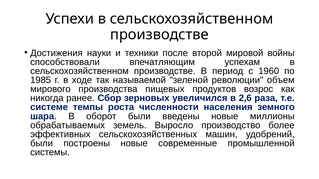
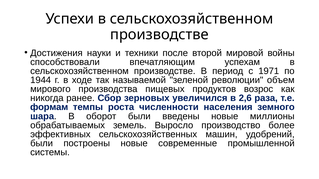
1960: 1960 -> 1971
1985: 1985 -> 1944
системе: системе -> формам
